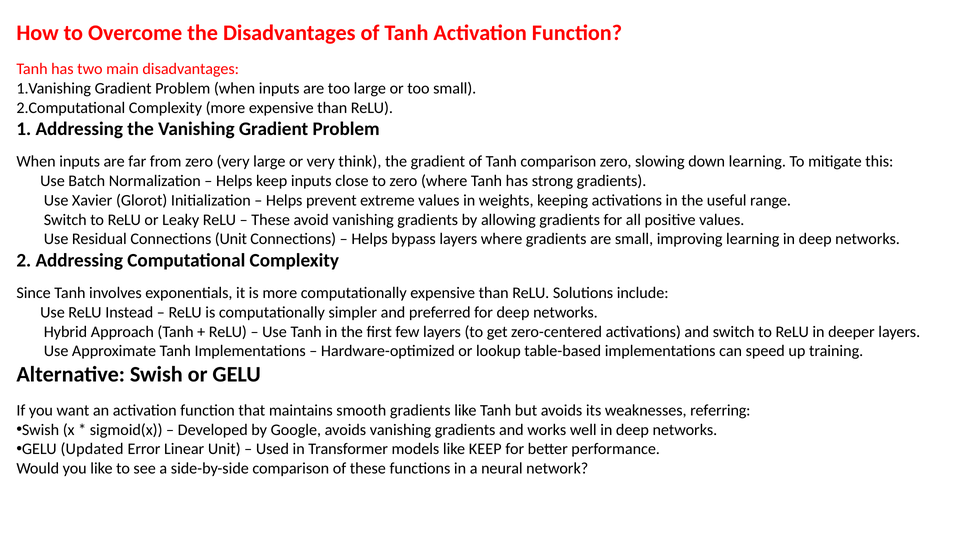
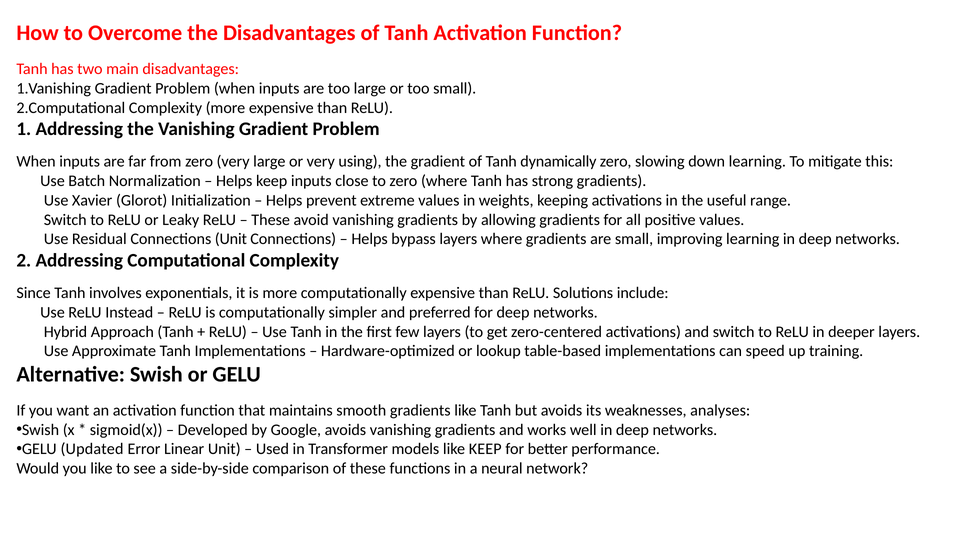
think: think -> using
Tanh comparison: comparison -> dynamically
referring: referring -> analyses
